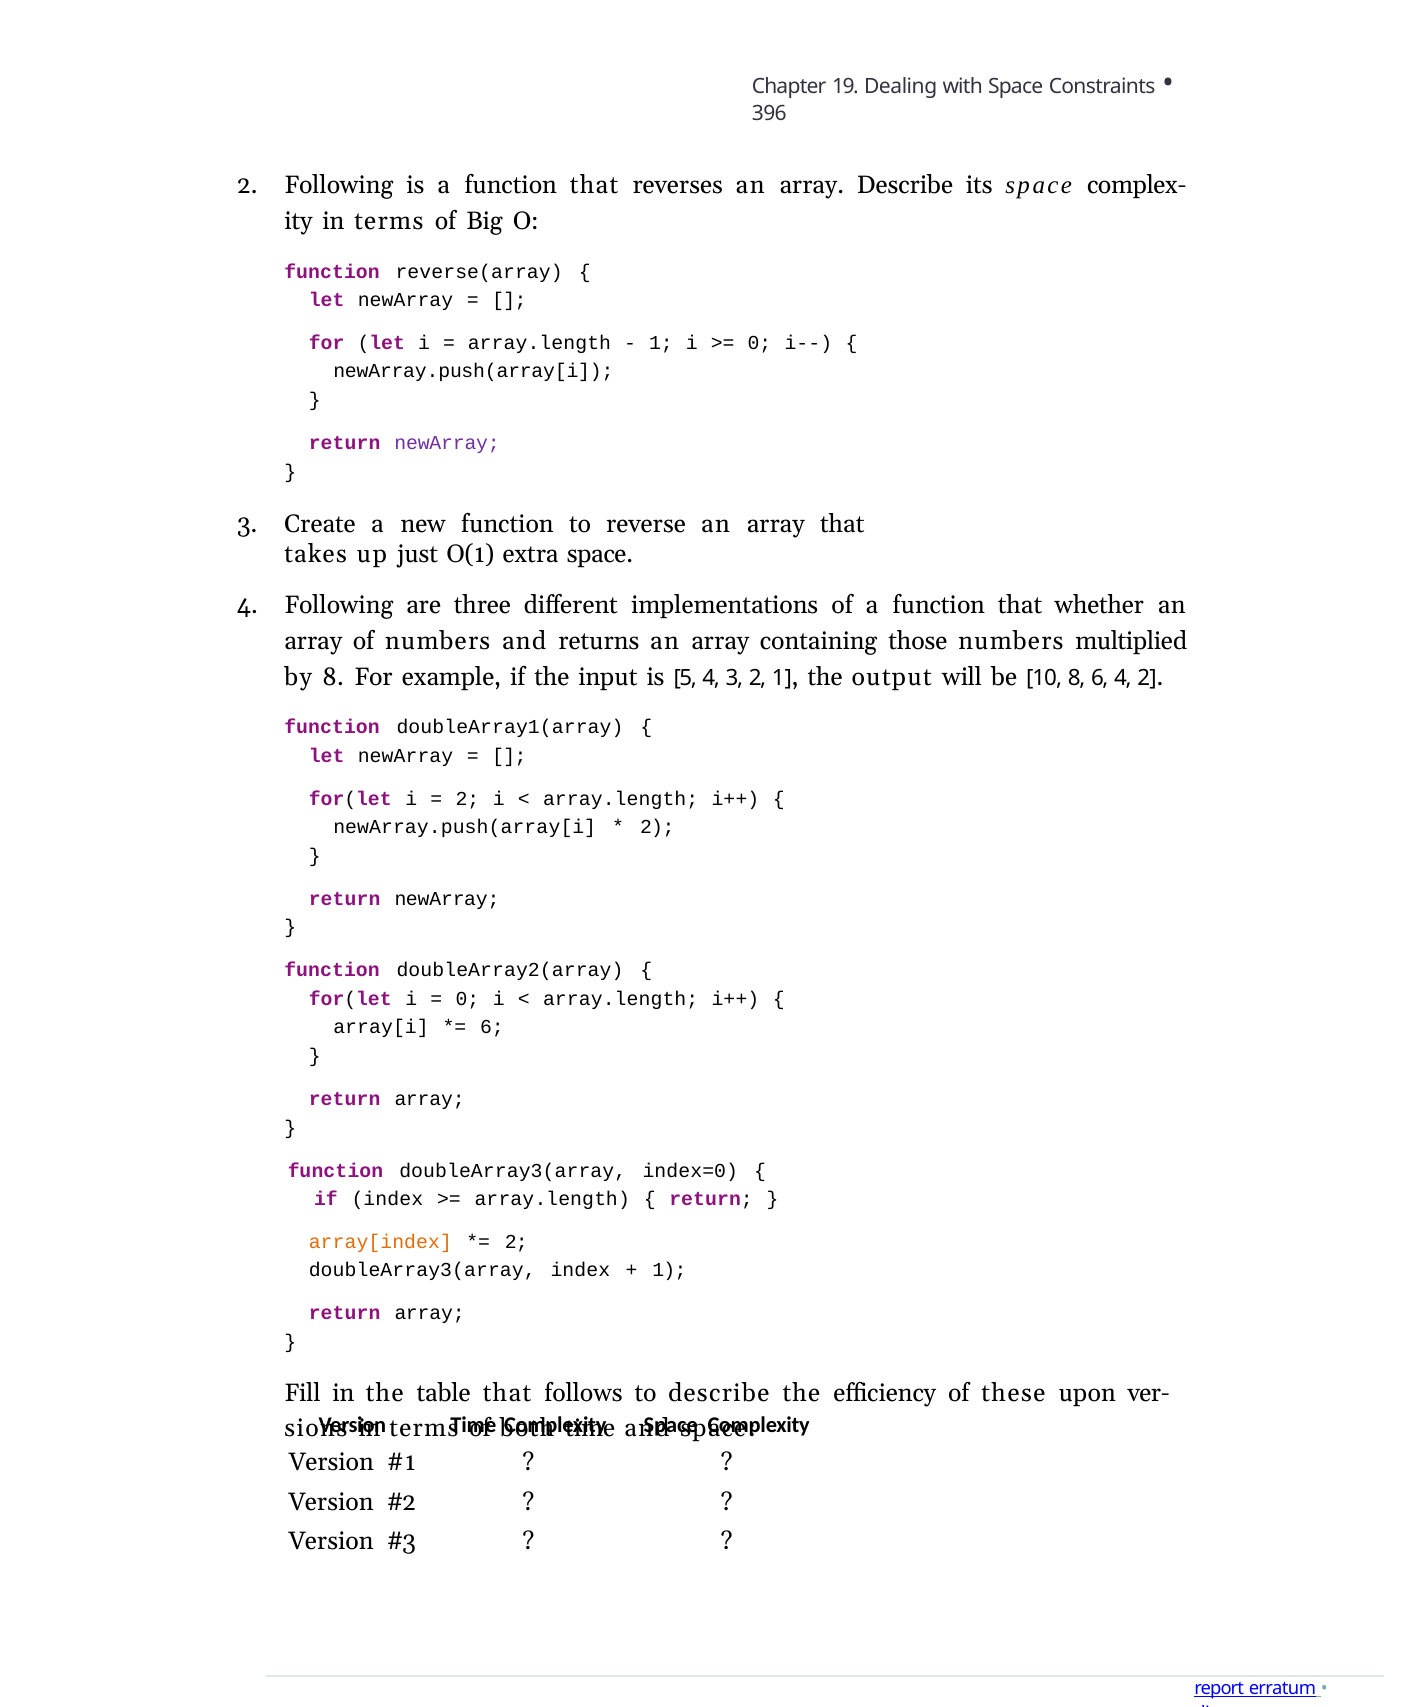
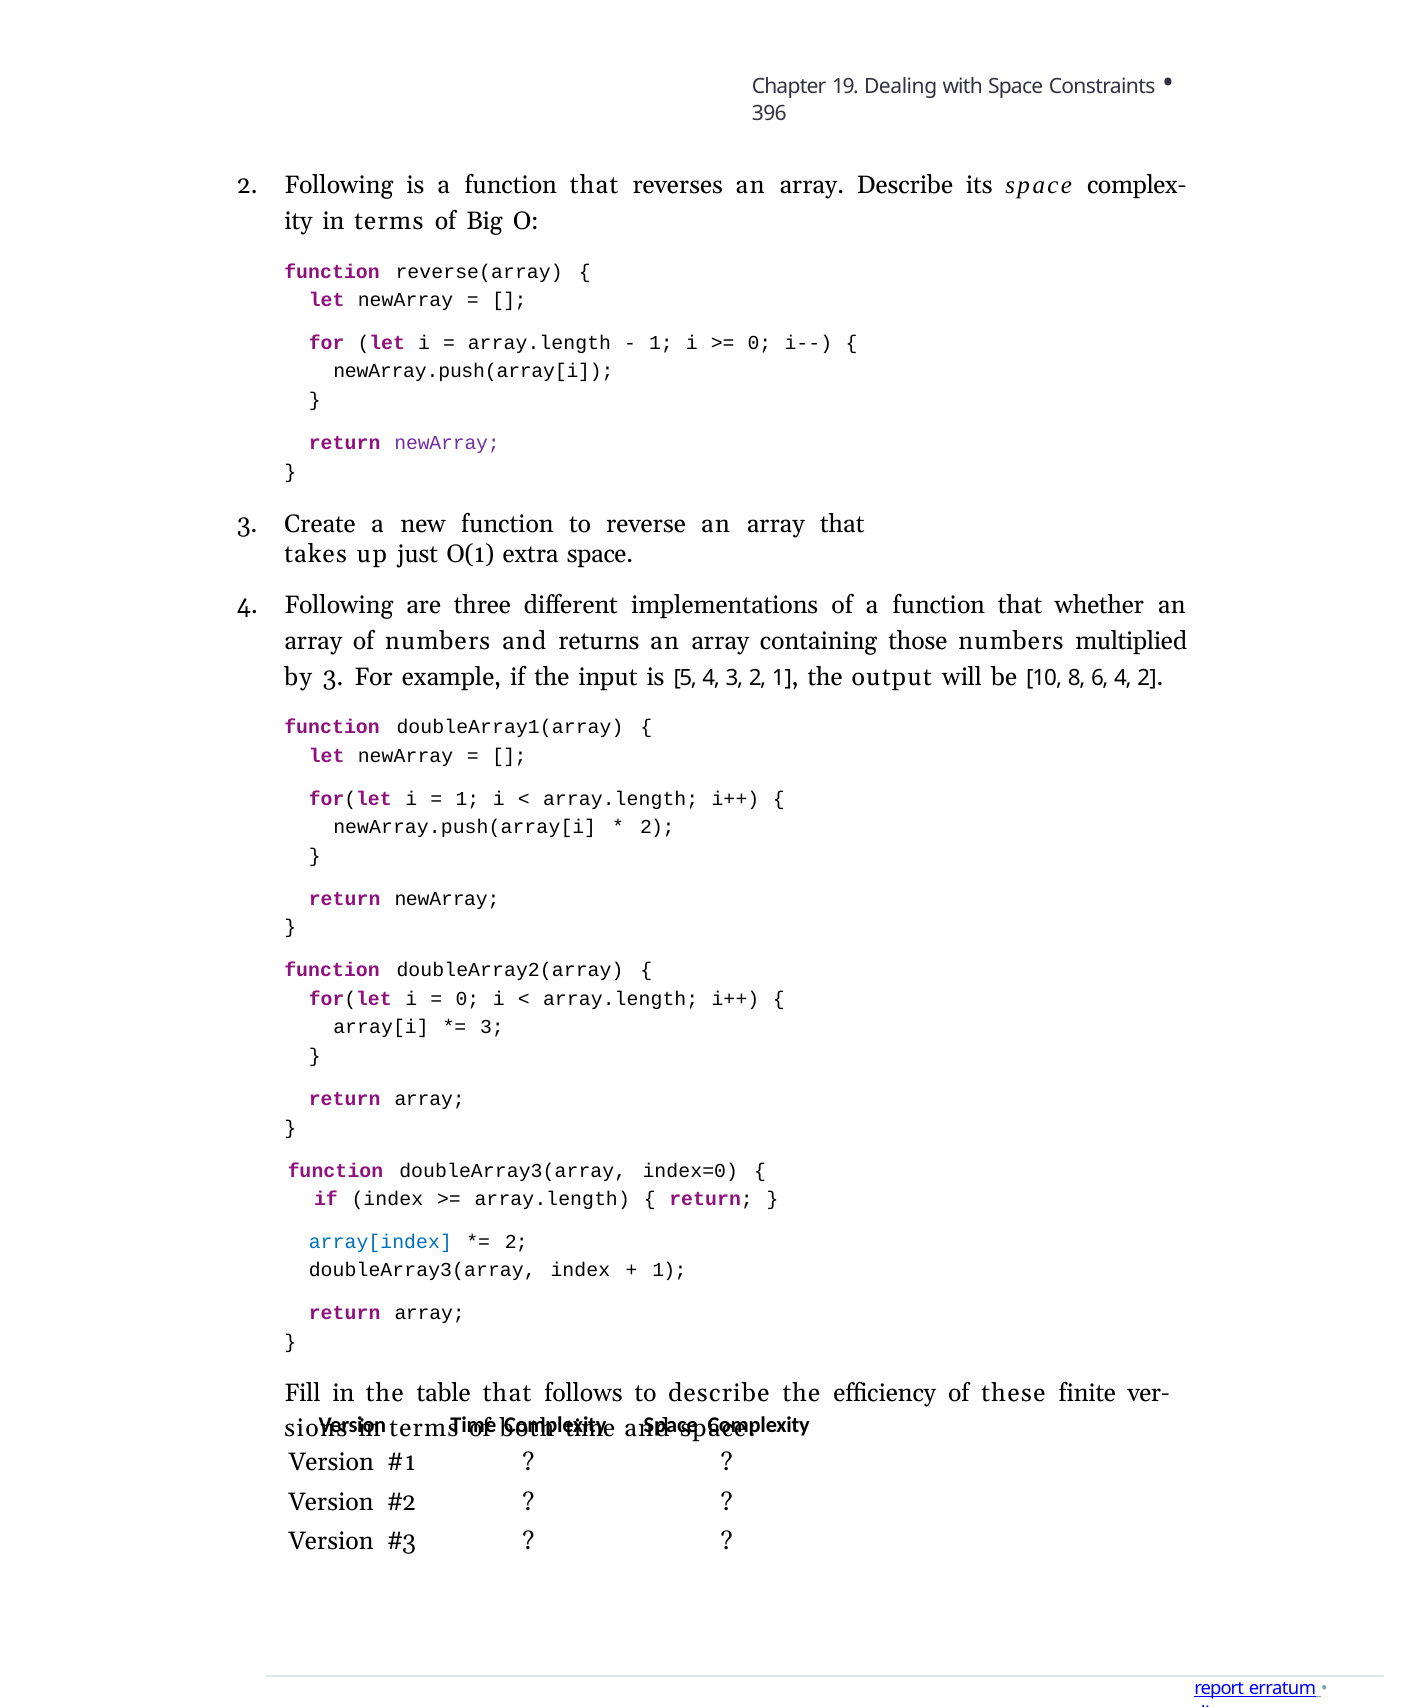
by 8: 8 -> 3
2 at (467, 798): 2 -> 1
6 at (492, 1027): 6 -> 3
array[index colour: orange -> blue
upon: upon -> finite
